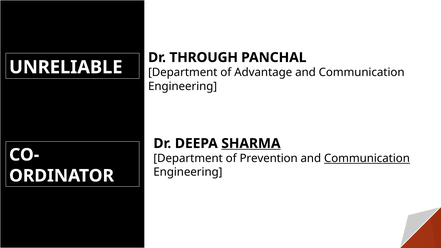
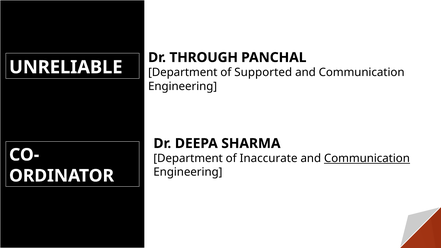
Advantage: Advantage -> Supported
SHARMA underline: present -> none
Prevention: Prevention -> Inaccurate
